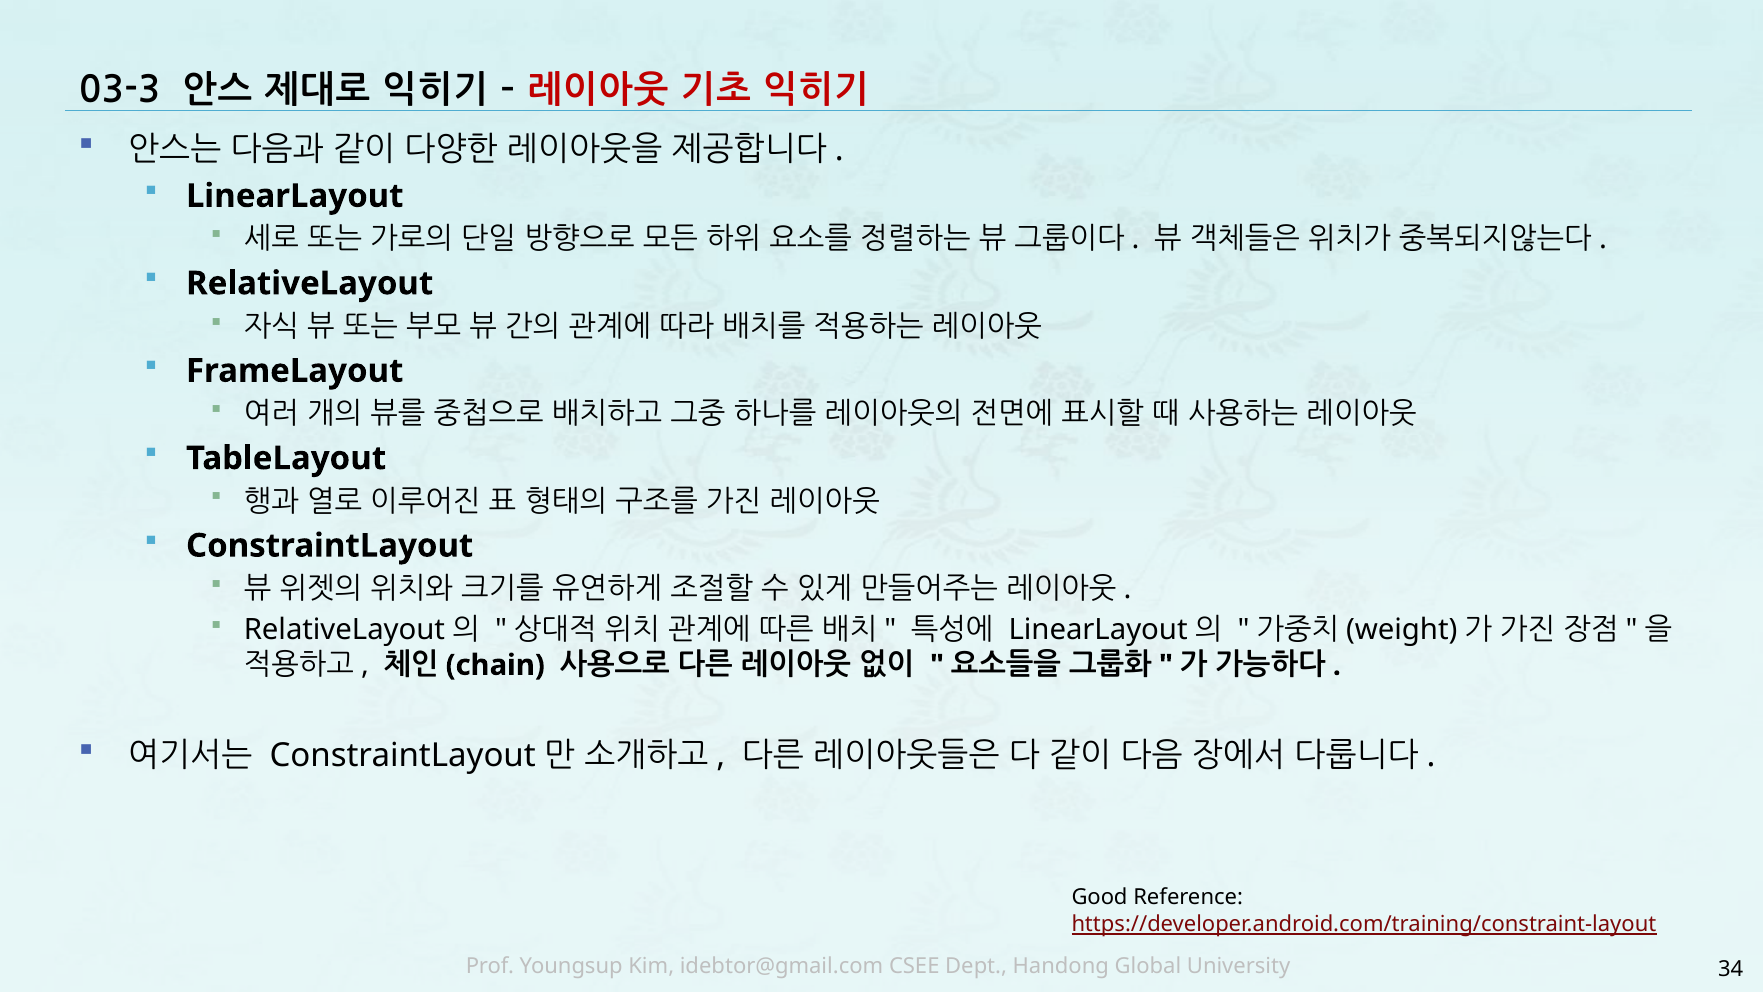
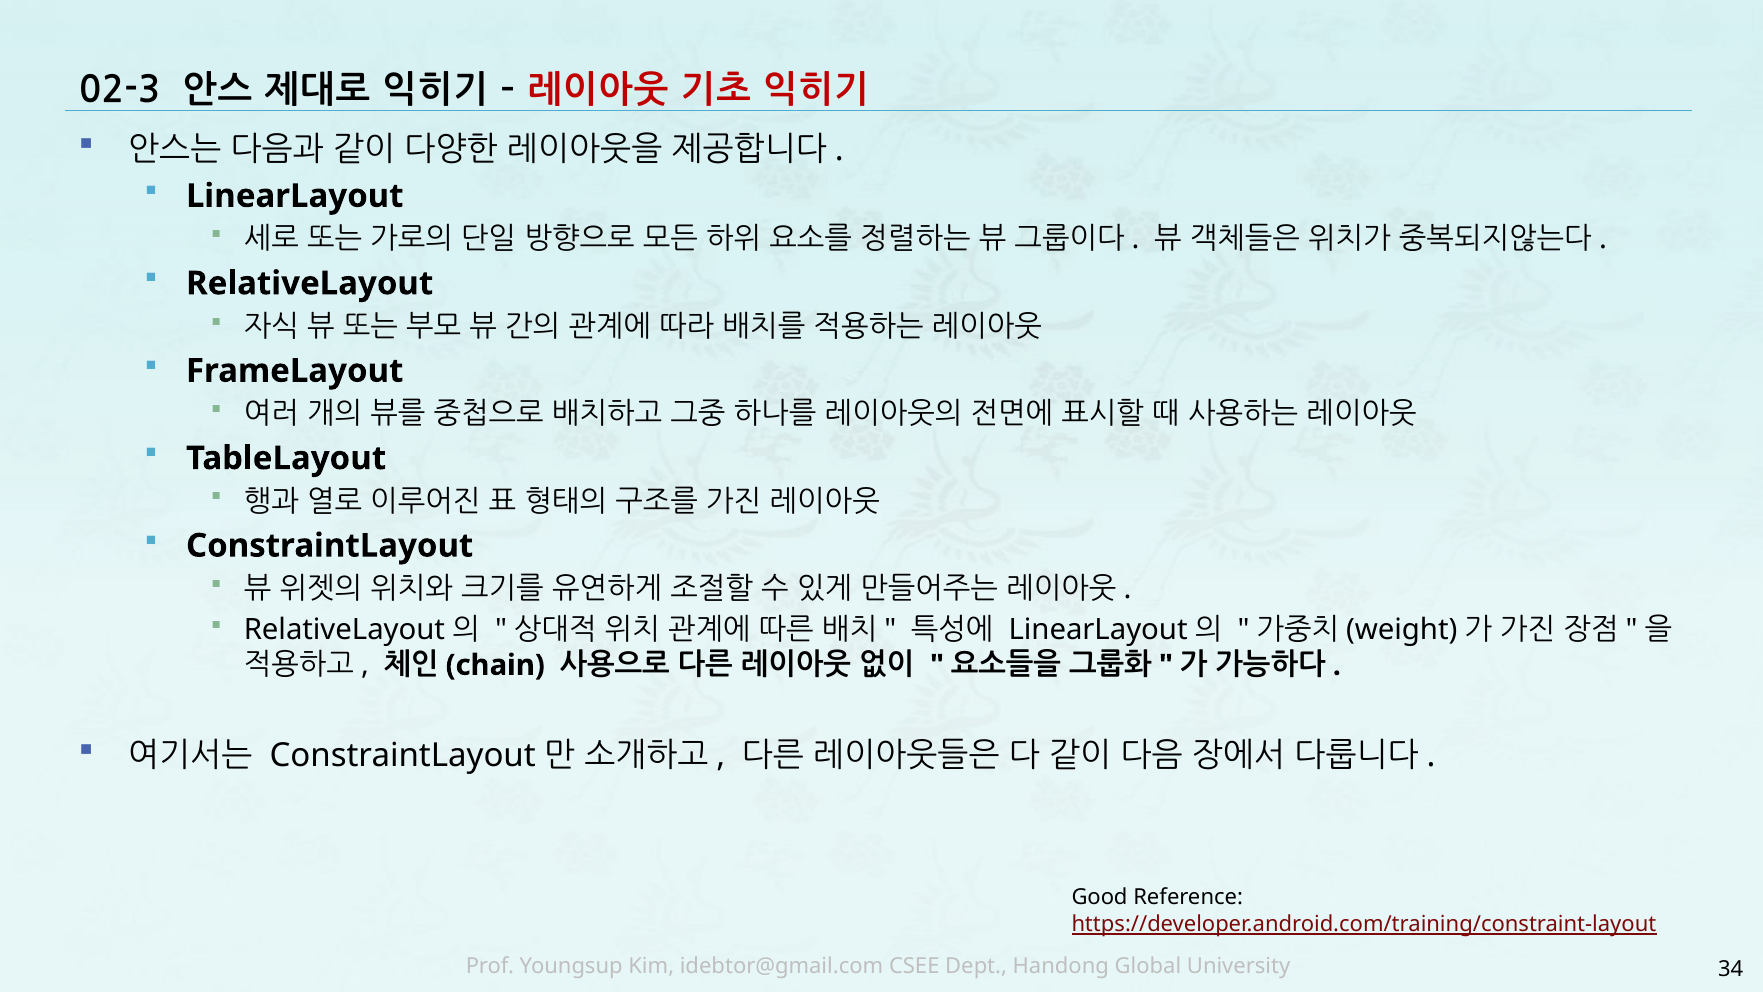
03-3: 03-3 -> 02-3
